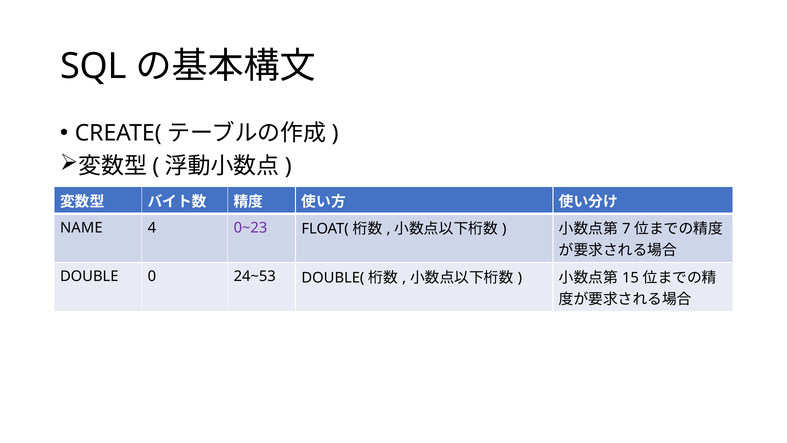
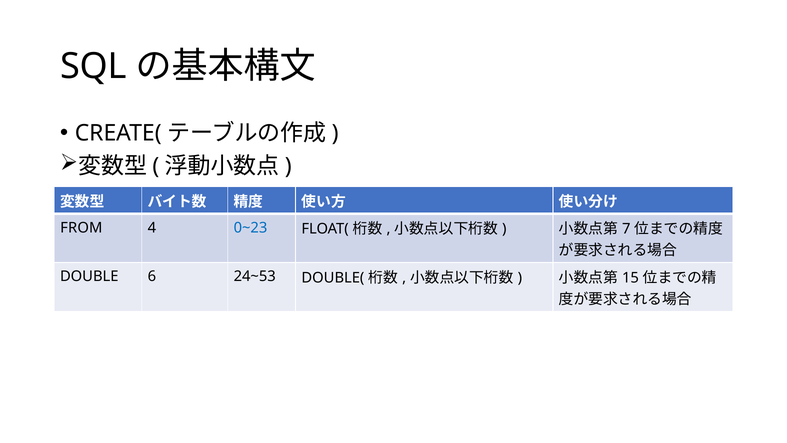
NAME: NAME -> FROM
0~23 colour: purple -> blue
0: 0 -> 6
